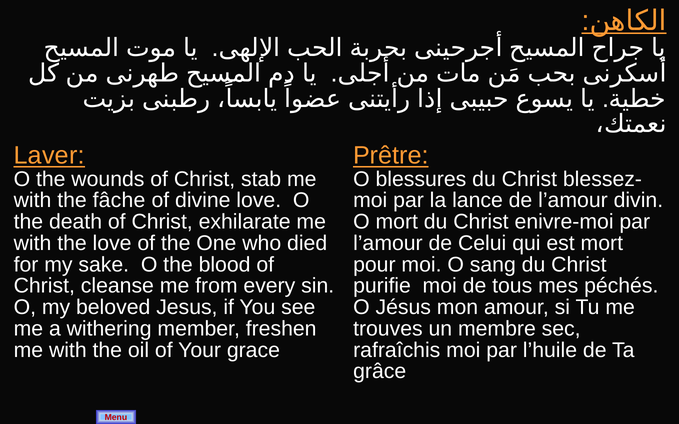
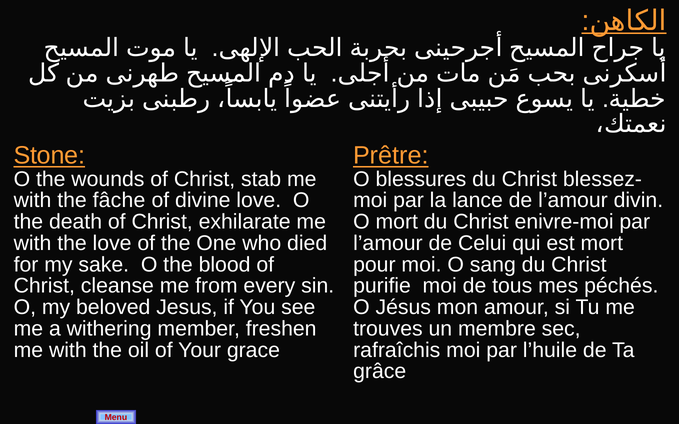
Laver: Laver -> Stone
